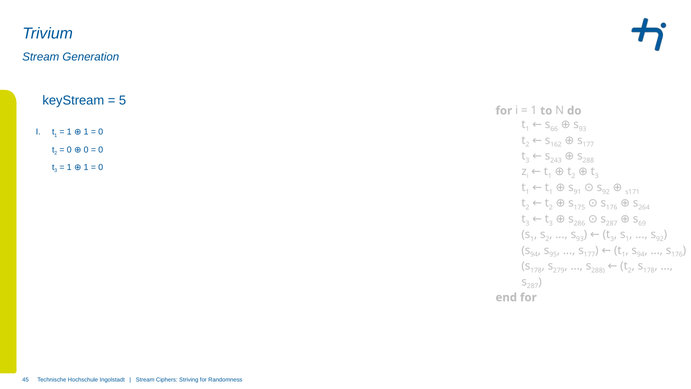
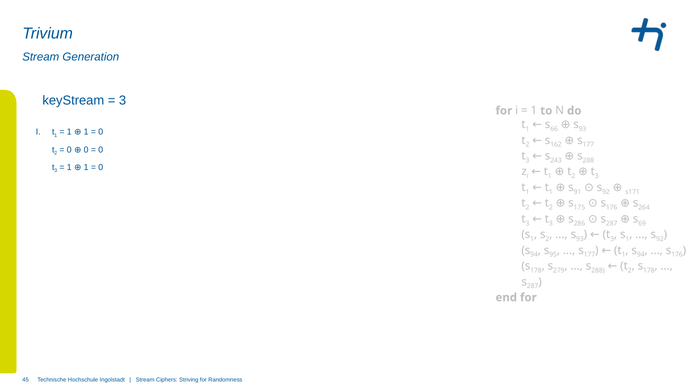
5 at (123, 101): 5 -> 3
